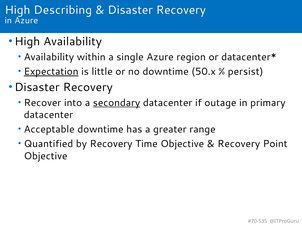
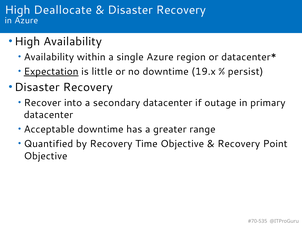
Describing: Describing -> Deallocate
50.x: 50.x -> 19.x
secondary underline: present -> none
